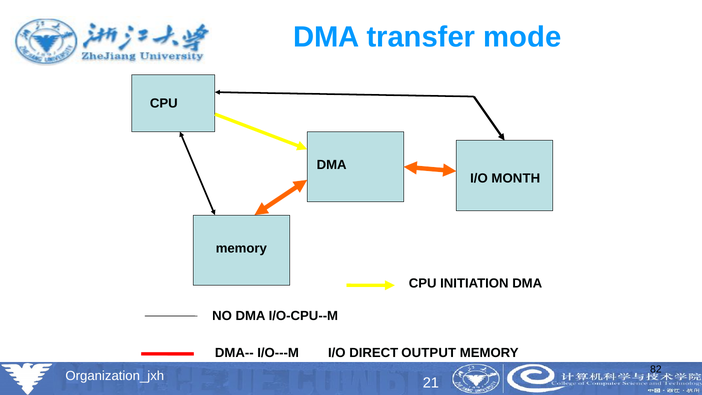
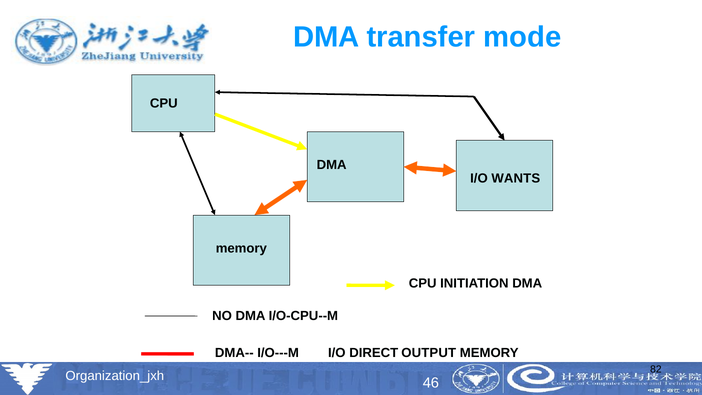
MONTH: MONTH -> WANTS
21: 21 -> 46
